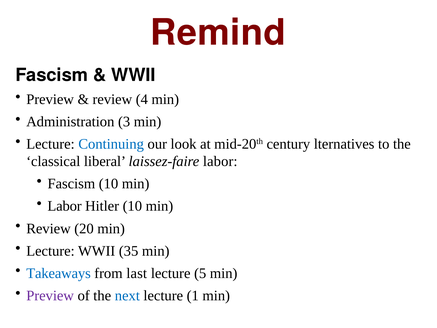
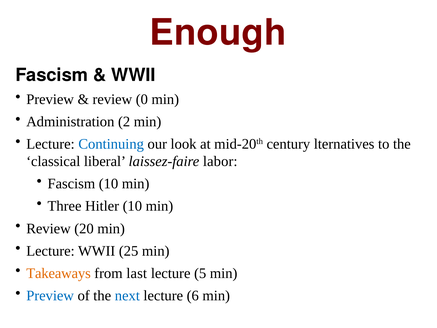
Remind: Remind -> Enough
4: 4 -> 0
3: 3 -> 2
Labor at (65, 206): Labor -> Three
35: 35 -> 25
Takeaways colour: blue -> orange
Preview at (50, 295) colour: purple -> blue
1: 1 -> 6
